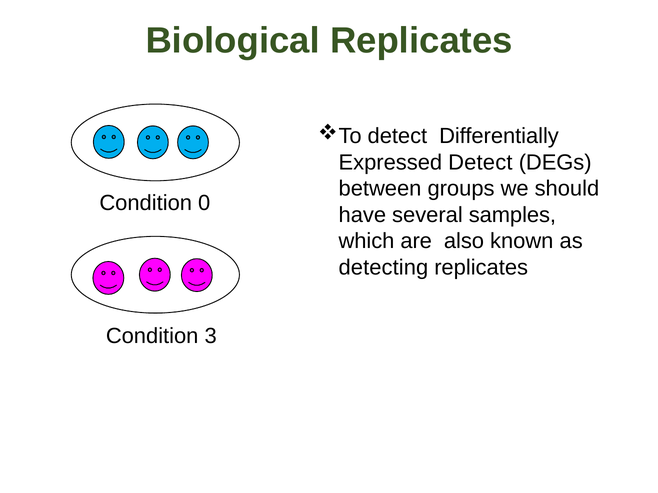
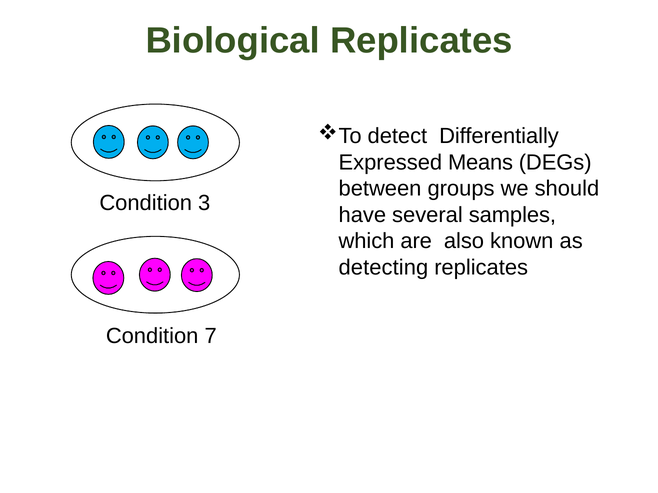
Expressed Detect: Detect -> Means
0: 0 -> 3
3: 3 -> 7
